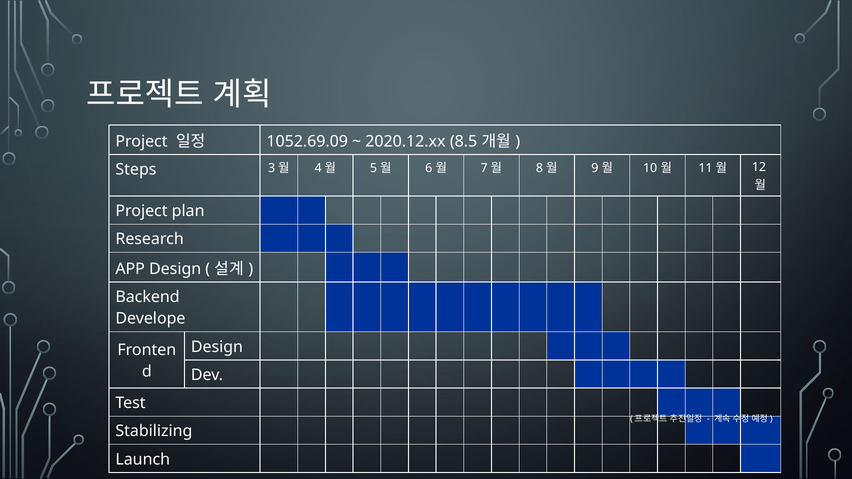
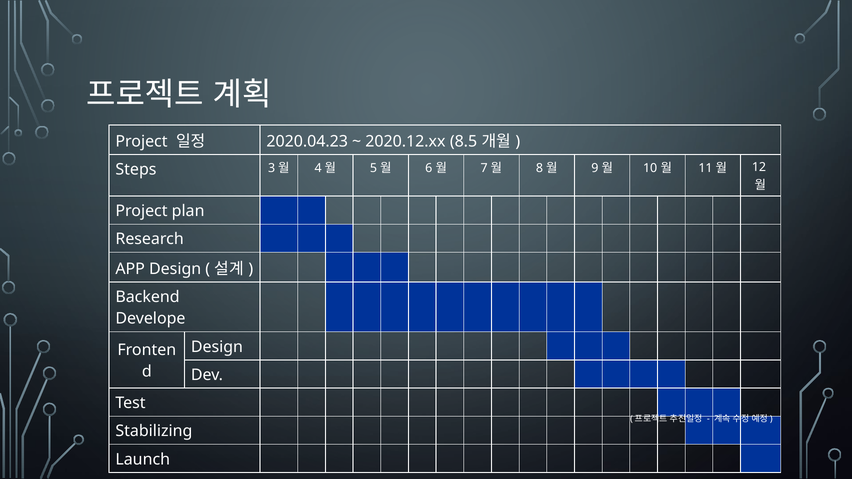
1052.69.09: 1052.69.09 -> 2020.04.23
